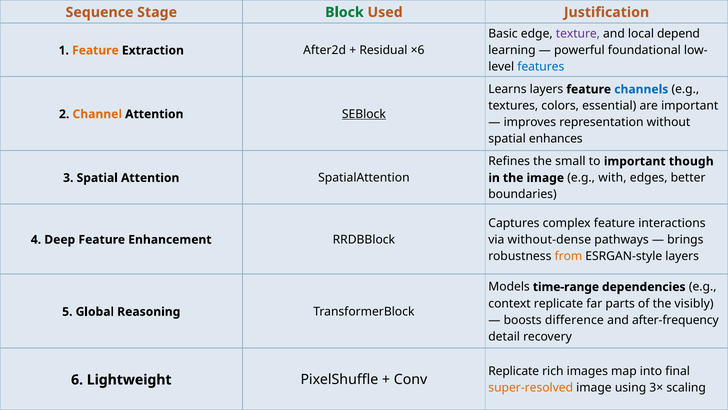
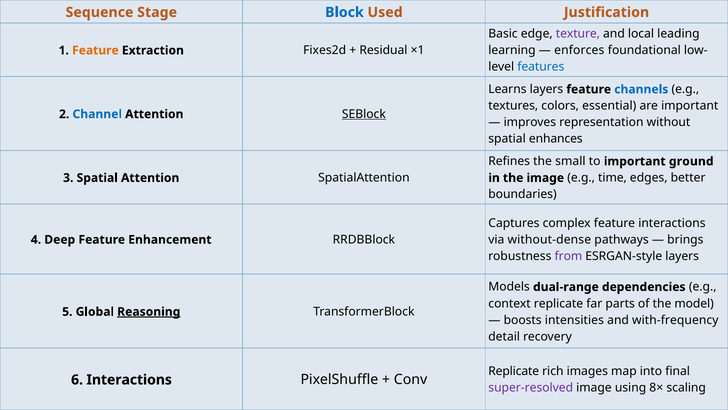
Block colour: green -> blue
depend: depend -> leading
powerful: powerful -> enforces
After2d: After2d -> Fixes2d
×6: ×6 -> ×1
Channel colour: orange -> blue
though: though -> ground
with: with -> time
from colour: orange -> purple
time-range: time-range -> dual-range
visibly: visibly -> model
Reasoning underline: none -> present
difference: difference -> intensities
after-frequency: after-frequency -> with-frequency
6 Lightweight: Lightweight -> Interactions
super-resolved colour: orange -> purple
3×: 3× -> 8×
